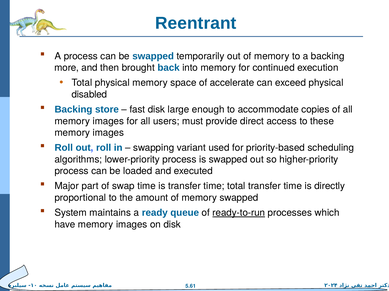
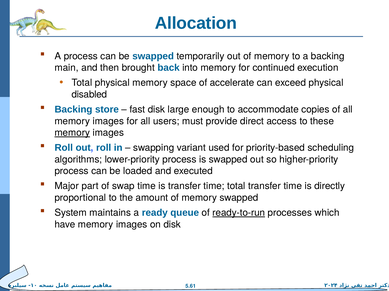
Reentrant: Reentrant -> Allocation
more: more -> main
memory at (72, 133) underline: none -> present
